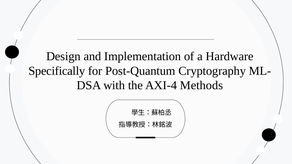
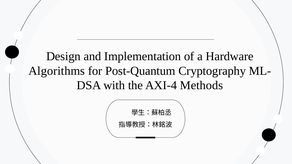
Specifically: Specifically -> Algorithms
